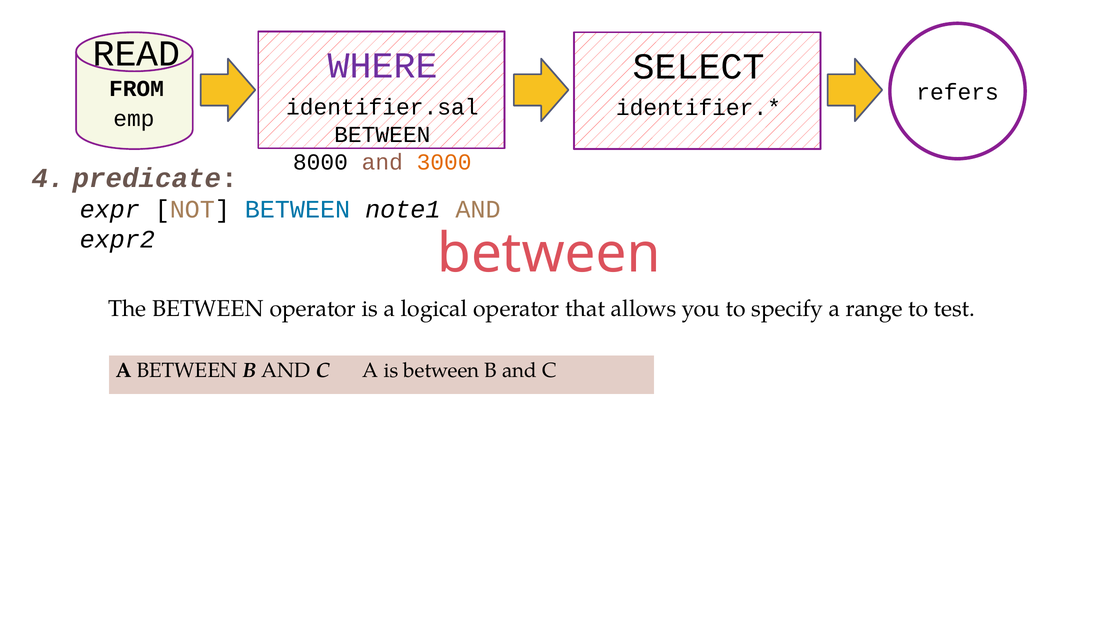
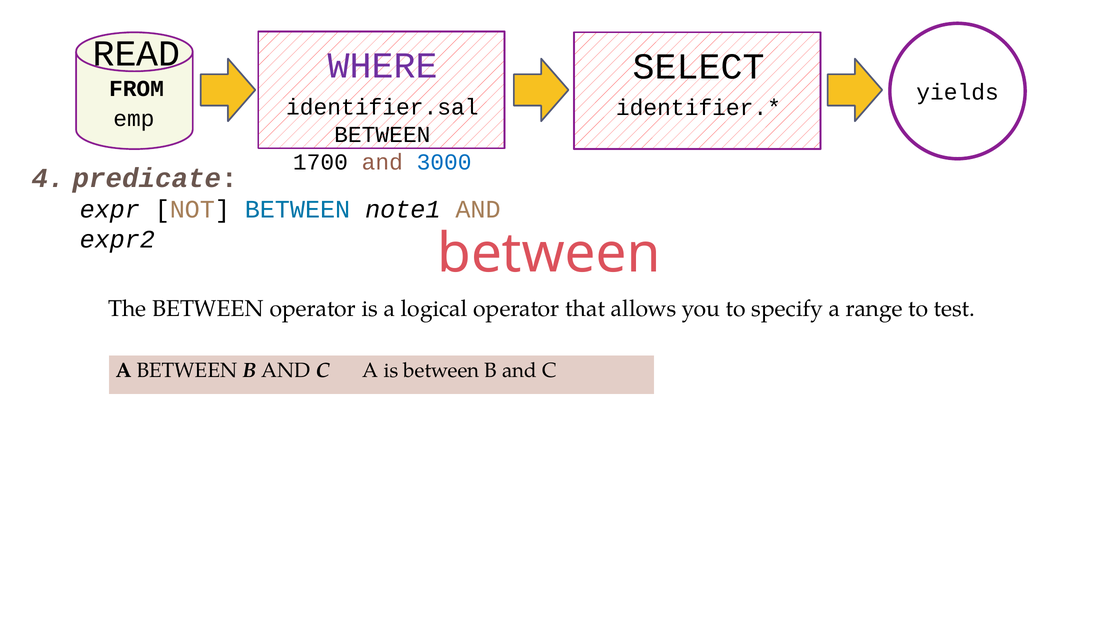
refers: refers -> yields
8000: 8000 -> 1700
3000 colour: orange -> blue
